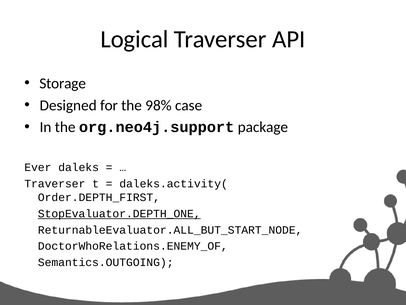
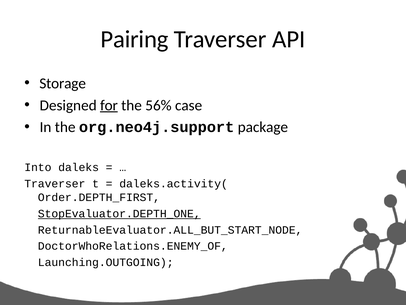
Logical: Logical -> Pairing
for underline: none -> present
98%: 98% -> 56%
Ever: Ever -> Into
Semantics.OUTGOING: Semantics.OUTGOING -> Launching.OUTGOING
